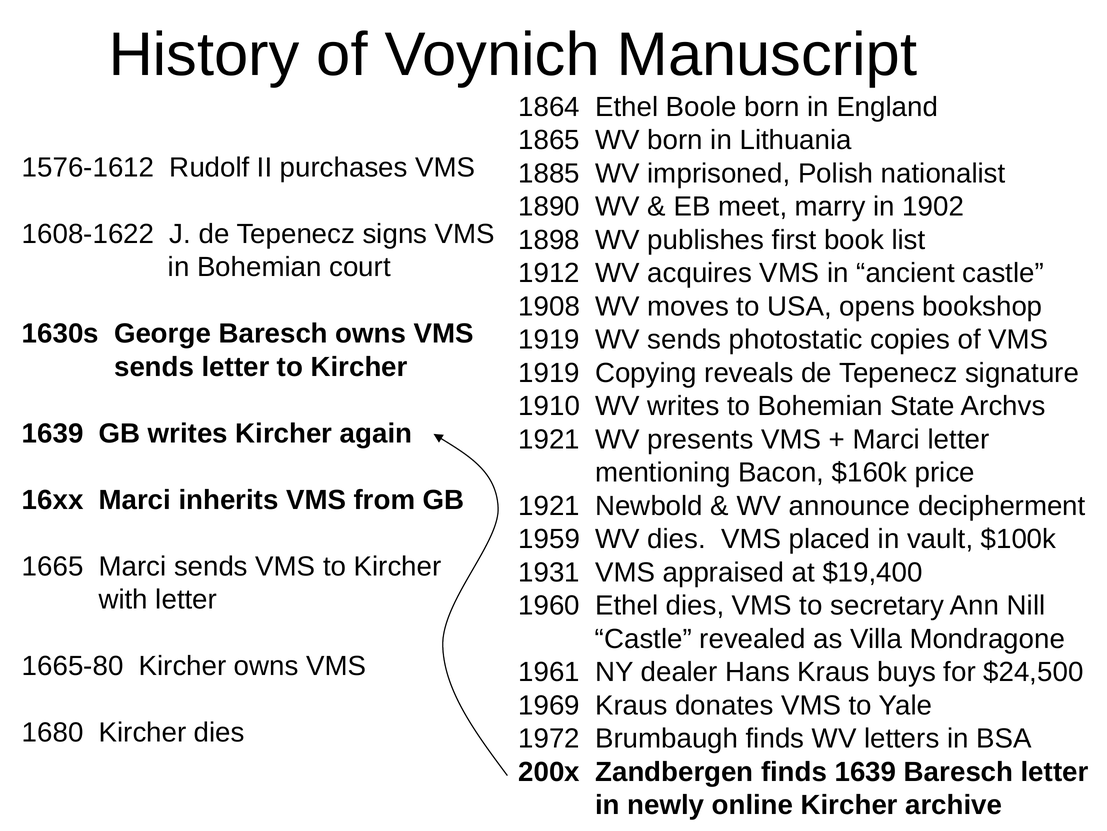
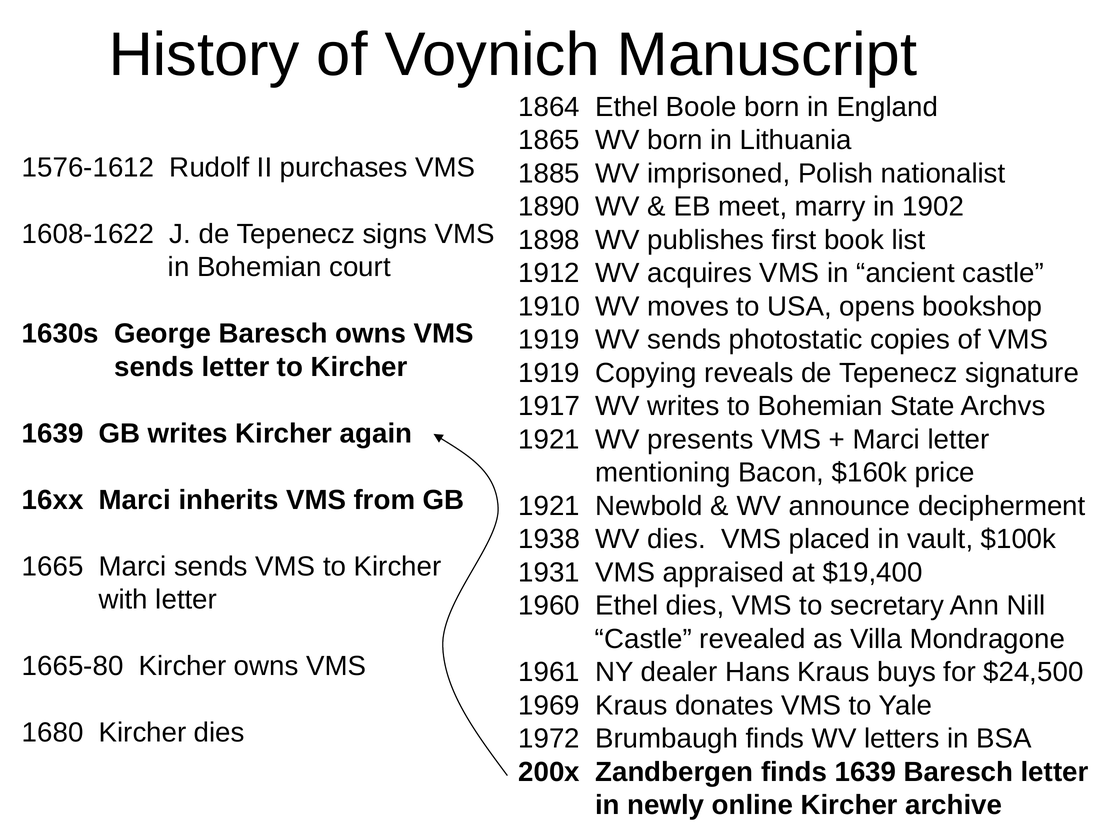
1908: 1908 -> 1910
1910: 1910 -> 1917
1959: 1959 -> 1938
